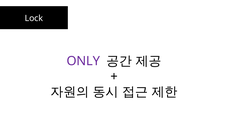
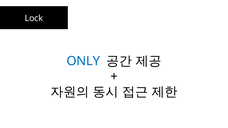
ONLY colour: purple -> blue
